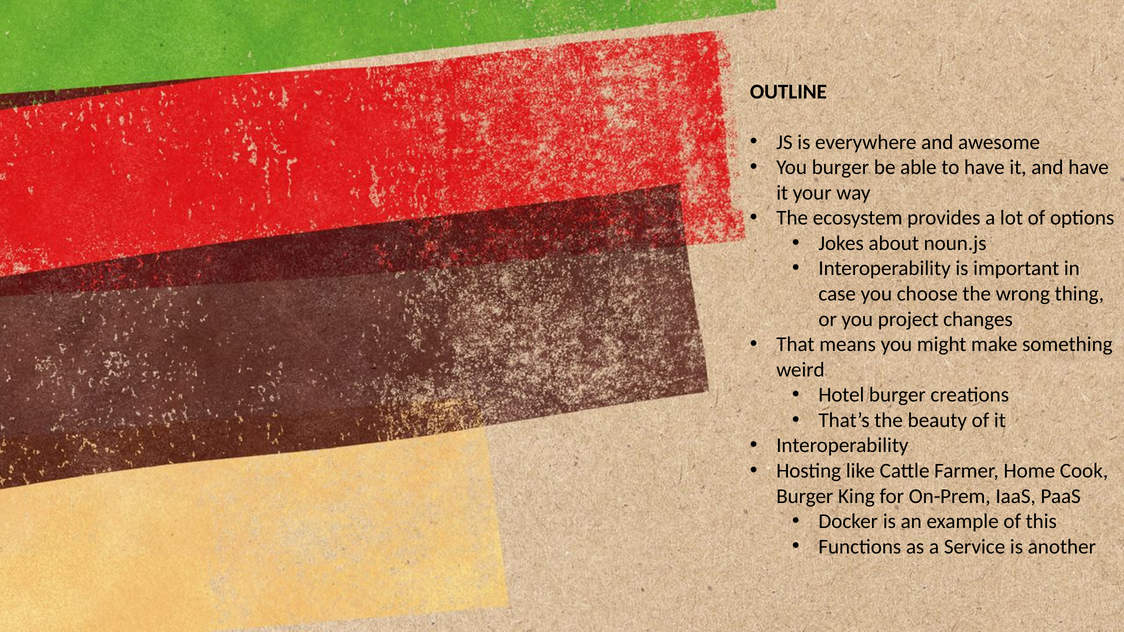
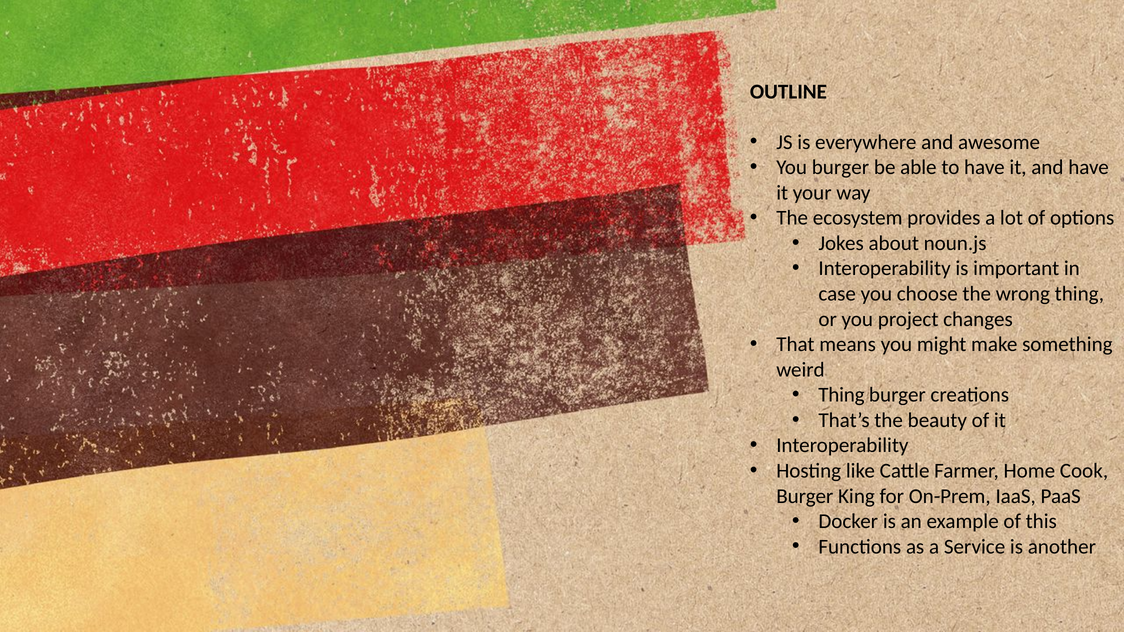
Hotel at (841, 395): Hotel -> Thing
